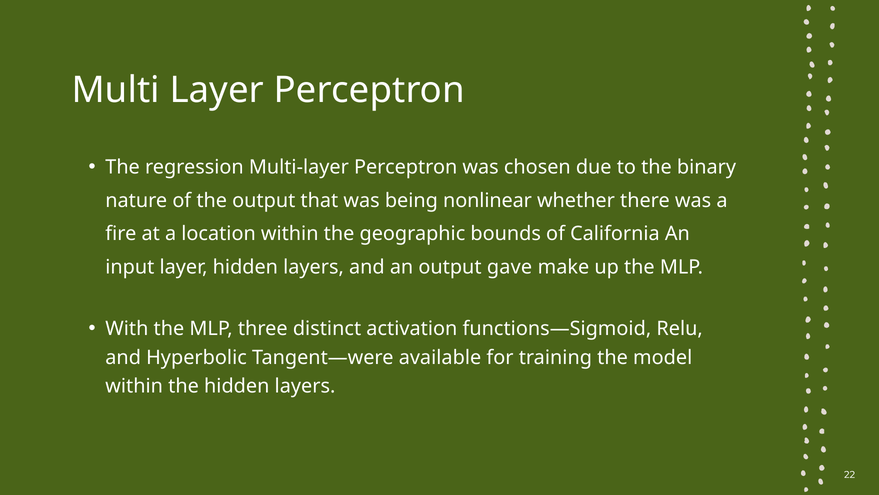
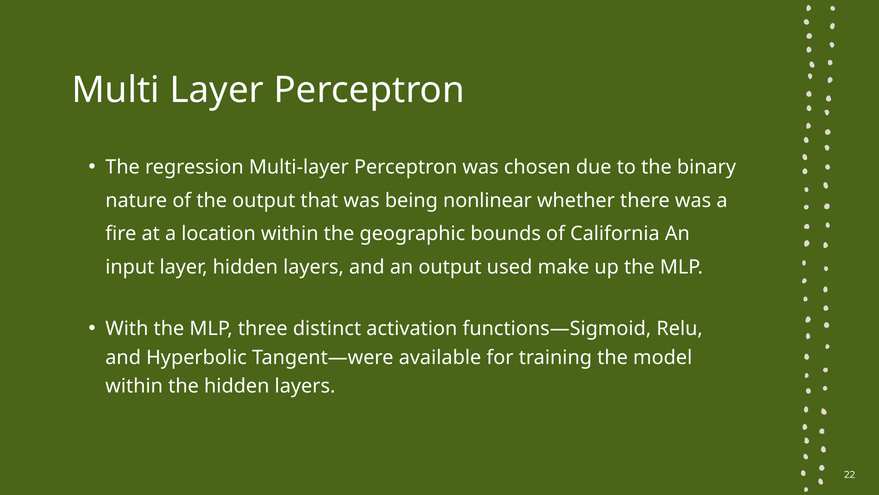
gave: gave -> used
